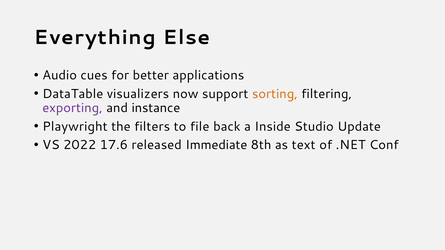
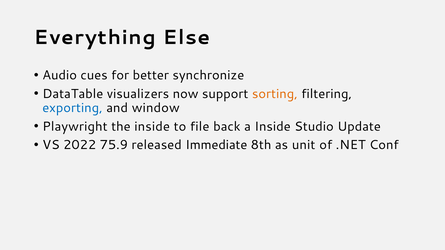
applications: applications -> synchronize
exporting colour: purple -> blue
instance: instance -> window
the filters: filters -> inside
17.6: 17.6 -> 75.9
text: text -> unit
